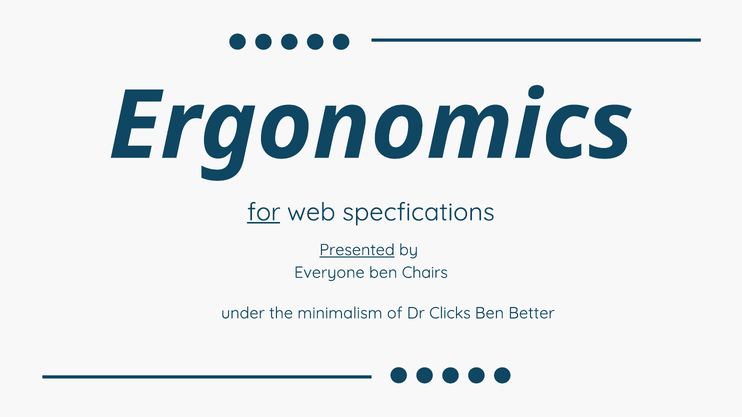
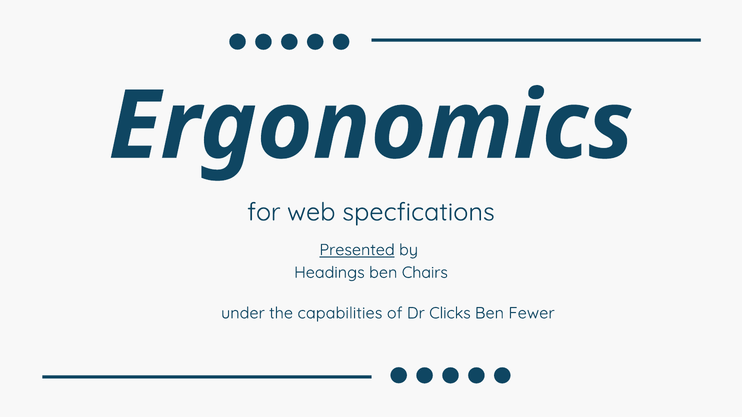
for underline: present -> none
Everyone: Everyone -> Headings
minimalism: minimalism -> capabilities
Better: Better -> Fewer
